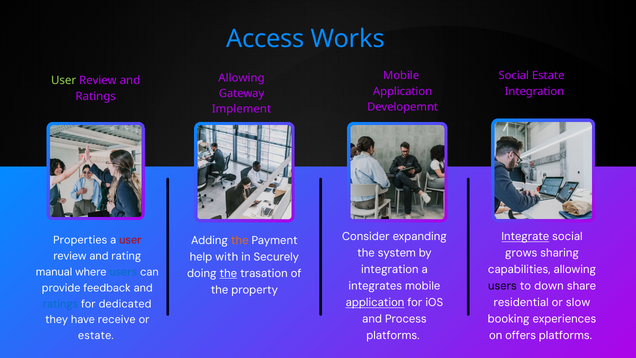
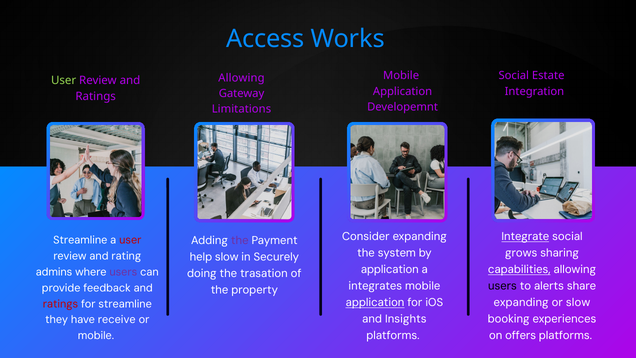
Implement: Implement -> Limitations
Properties at (80, 240): Properties -> Streamline
the at (240, 240) colour: orange -> purple
help with: with -> slow
integration at (390, 270): integration -> application
capabilities underline: none -> present
manual: manual -> admins
users at (123, 272) colour: blue -> purple
the at (228, 273) underline: present -> none
down: down -> alerts
residential at (521, 303): residential -> expanding
ratings at (60, 304) colour: blue -> red
for dedicated: dedicated -> streamline
Process: Process -> Insights
estate at (96, 336): estate -> mobile
